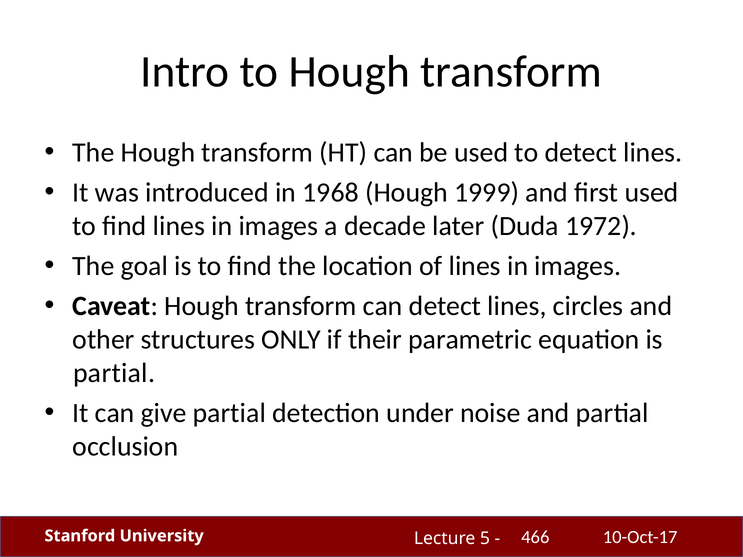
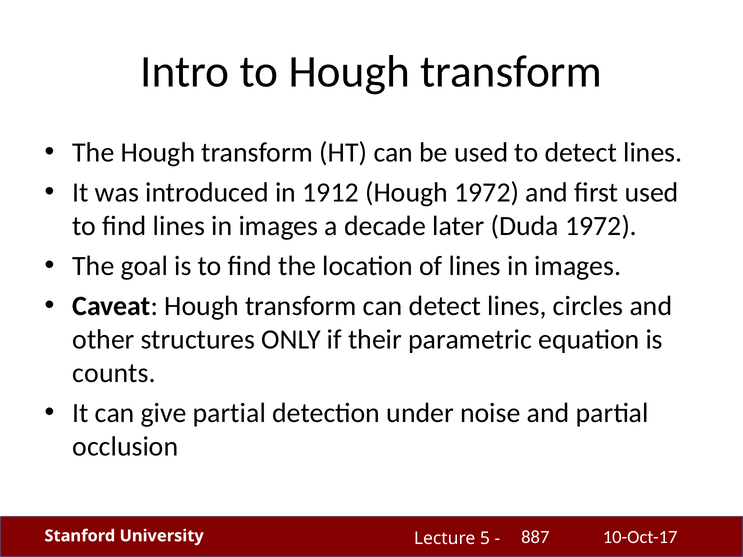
1968: 1968 -> 1912
Hough 1999: 1999 -> 1972
partial at (114, 373): partial -> counts
466: 466 -> 887
